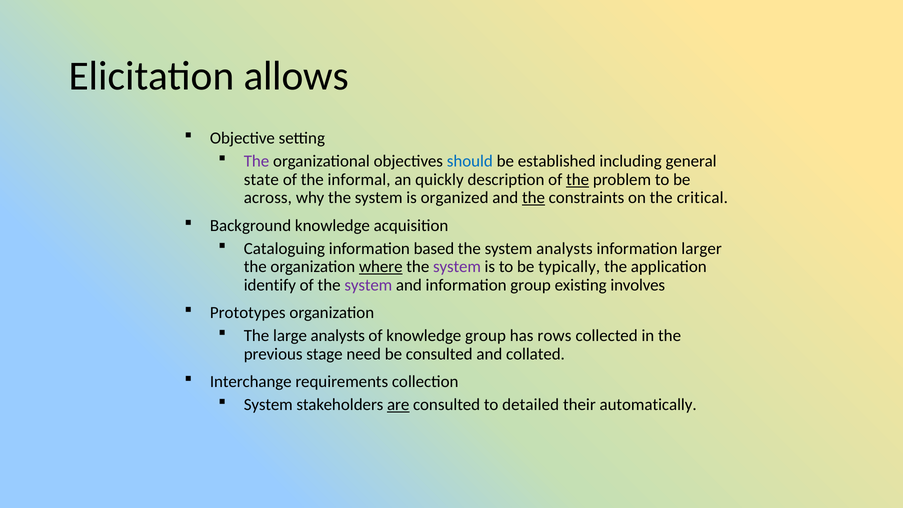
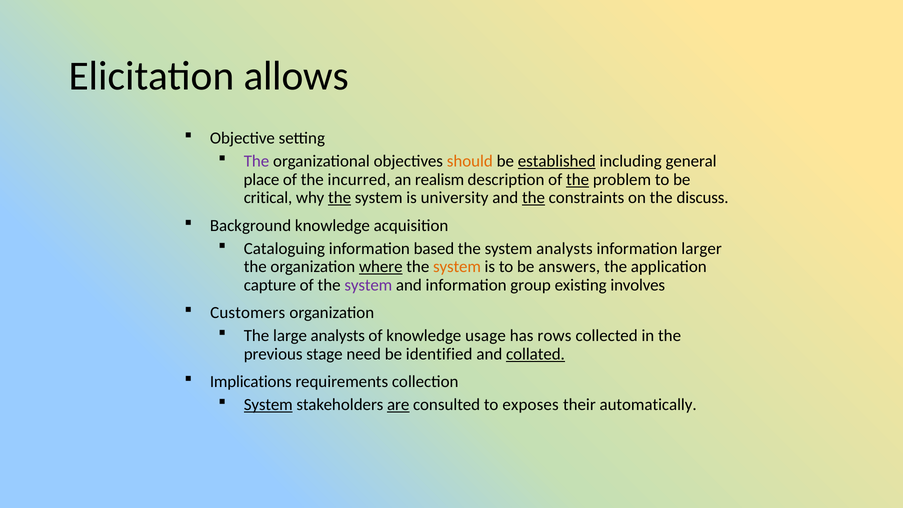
should colour: blue -> orange
established underline: none -> present
state: state -> place
informal: informal -> incurred
quickly: quickly -> realism
across: across -> critical
the at (340, 198) underline: none -> present
organized: organized -> university
critical: critical -> discuss
system at (457, 267) colour: purple -> orange
typically: typically -> answers
identify: identify -> capture
Prototypes: Prototypes -> Customers
knowledge group: group -> usage
be consulted: consulted -> identified
collated underline: none -> present
Interchange: Interchange -> Implications
System at (268, 405) underline: none -> present
detailed: detailed -> exposes
